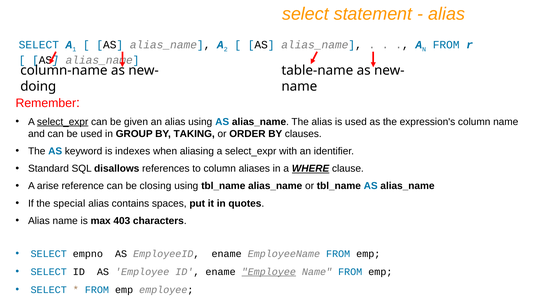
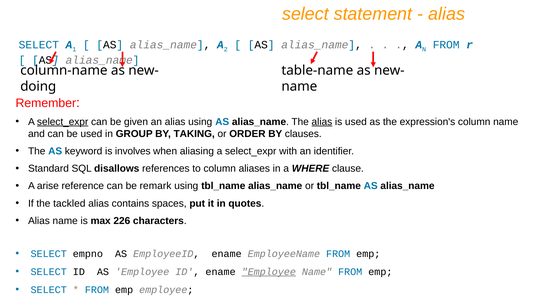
alias at (322, 122) underline: none -> present
indexes: indexes -> involves
WHERE underline: present -> none
closing: closing -> remark
special: special -> tackled
403: 403 -> 226
